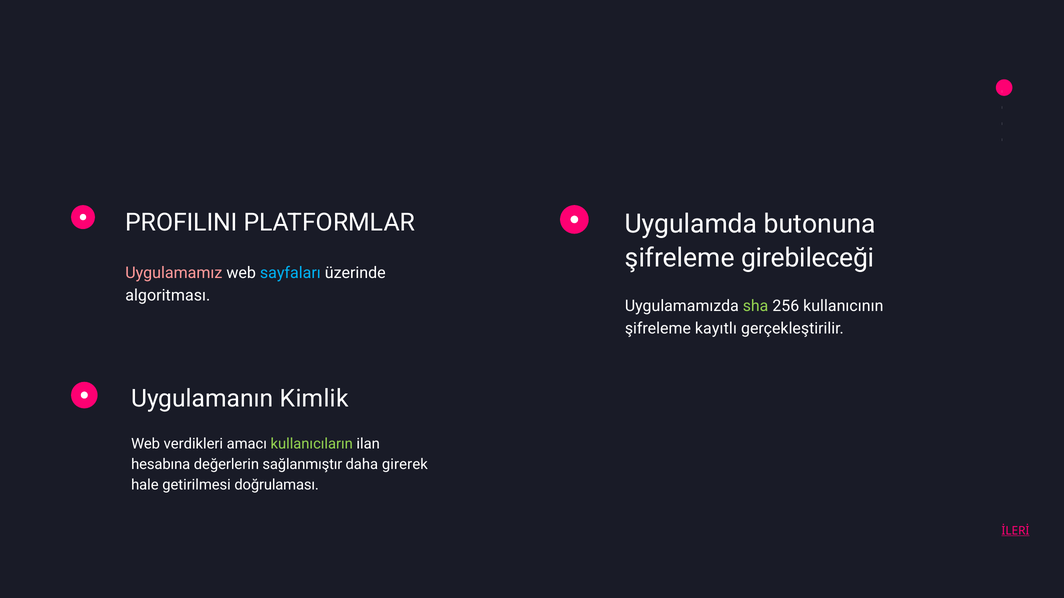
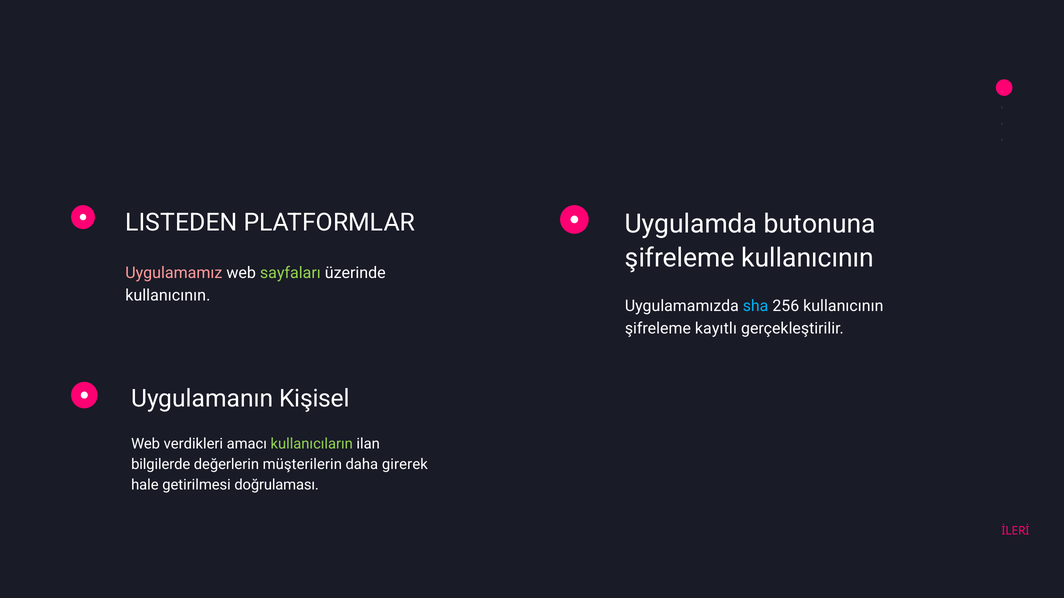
PROFILINI: PROFILINI -> LISTEDEN
şifreleme girebileceği: girebileceği -> kullanıcının
sayfaları colour: light blue -> light green
algoritması at (168, 296): algoritması -> kullanıcının
sha colour: light green -> light blue
Kimlik: Kimlik -> Kişisel
hesabına: hesabına -> bilgilerde
sağlanmıştır: sağlanmıştır -> müşterilerin
İLERİ underline: present -> none
